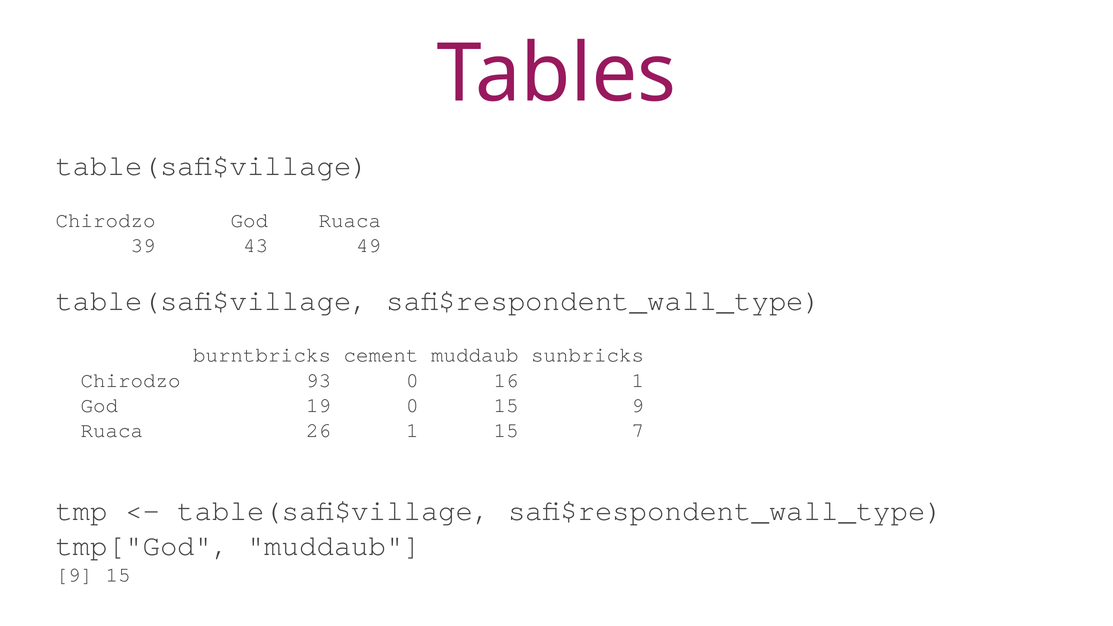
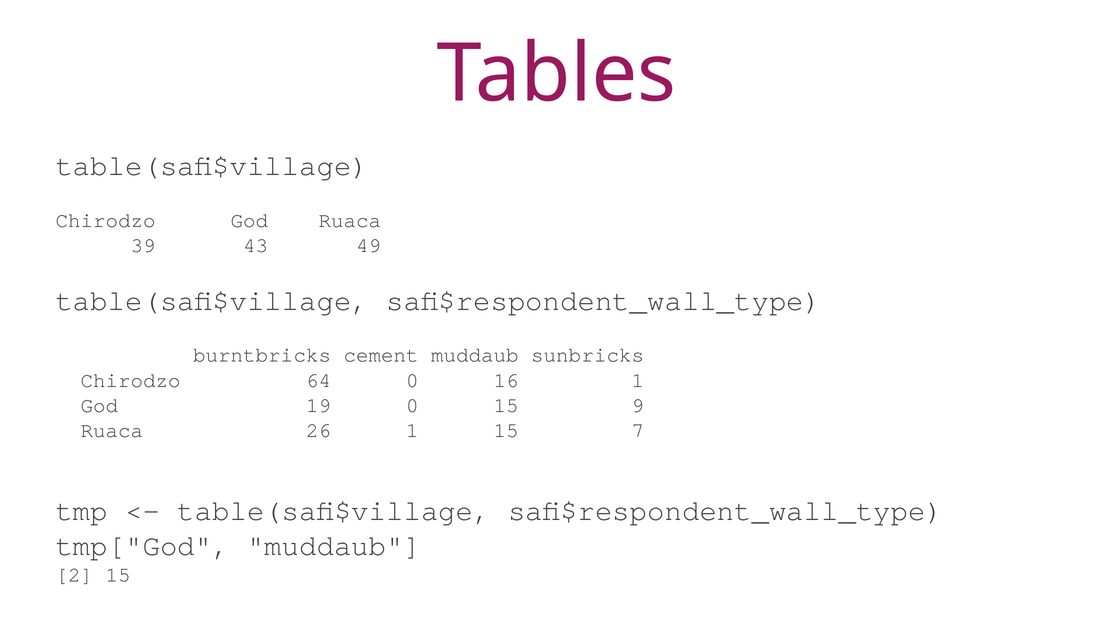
93: 93 -> 64
9 at (74, 575): 9 -> 2
